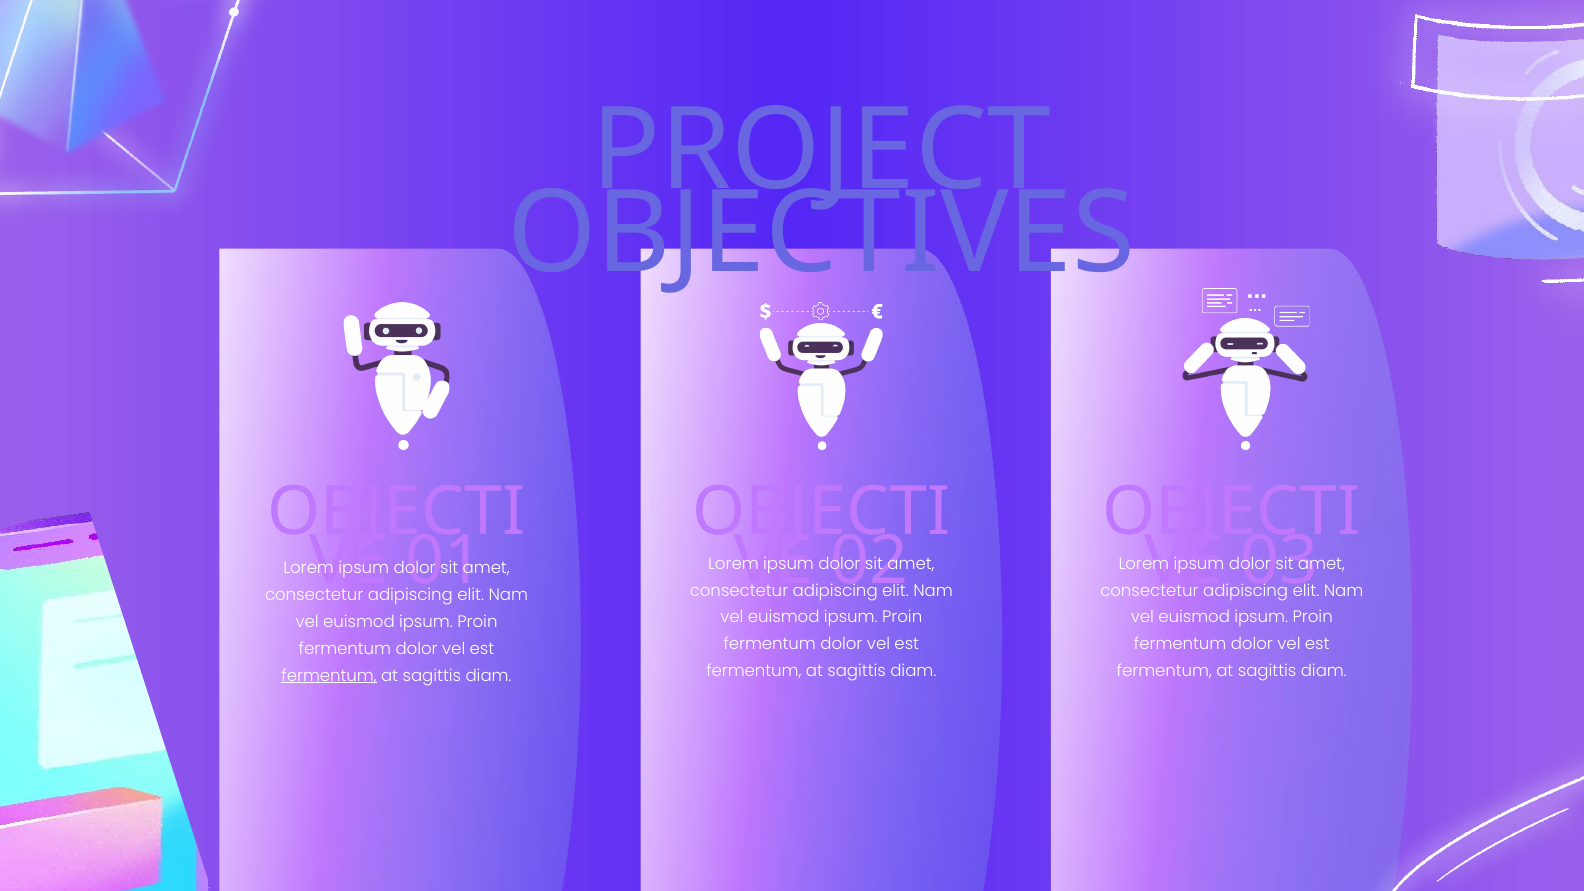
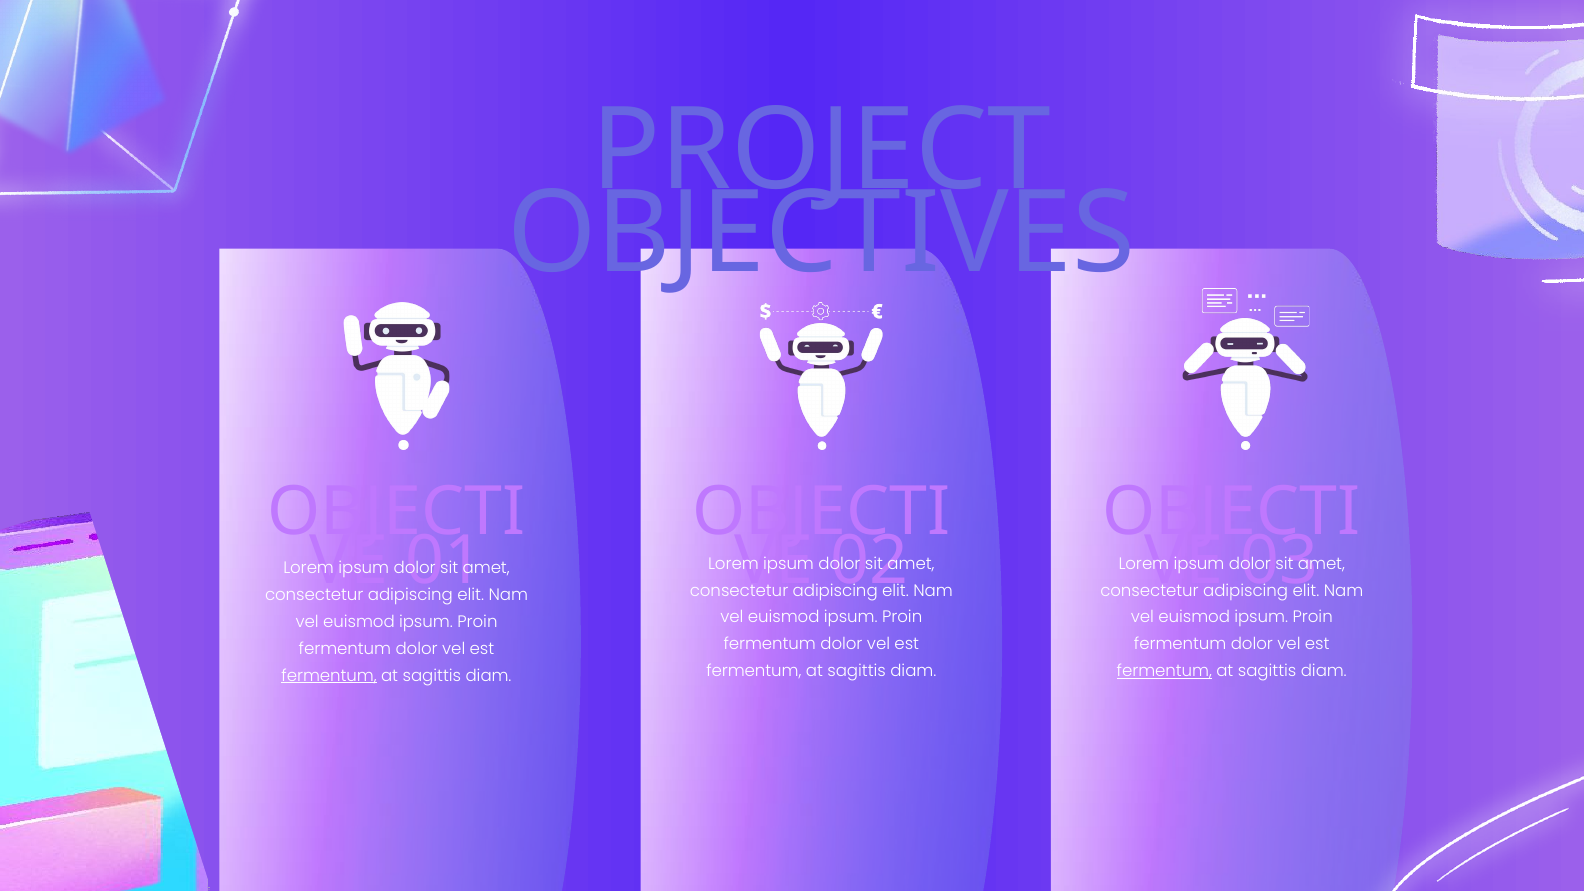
fermentum at (1164, 671) underline: none -> present
